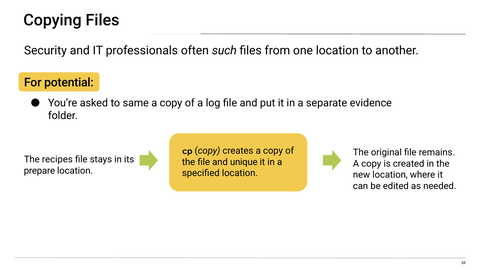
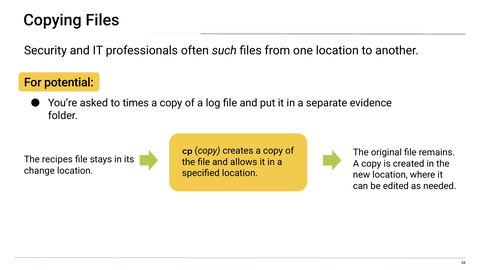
same: same -> times
unique: unique -> allows
prepare: prepare -> change
